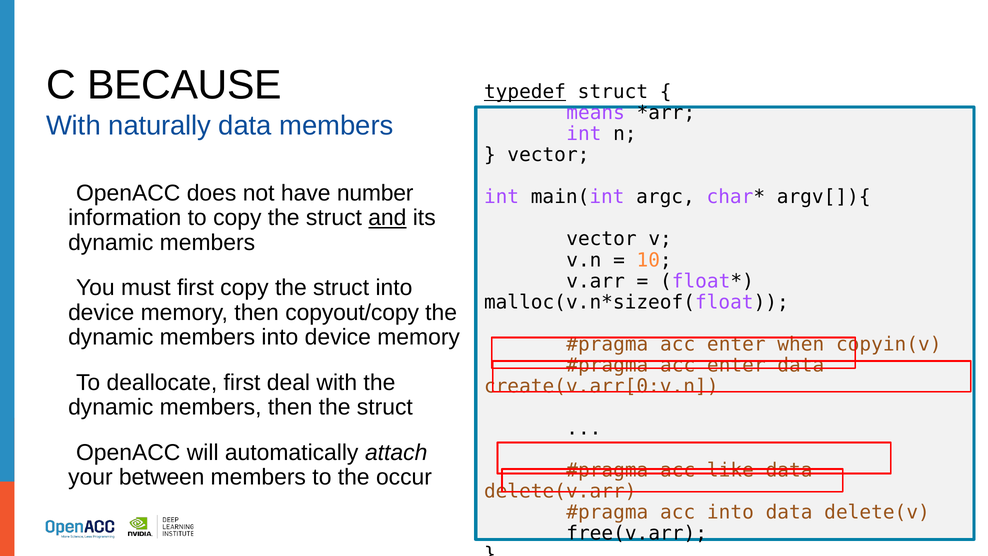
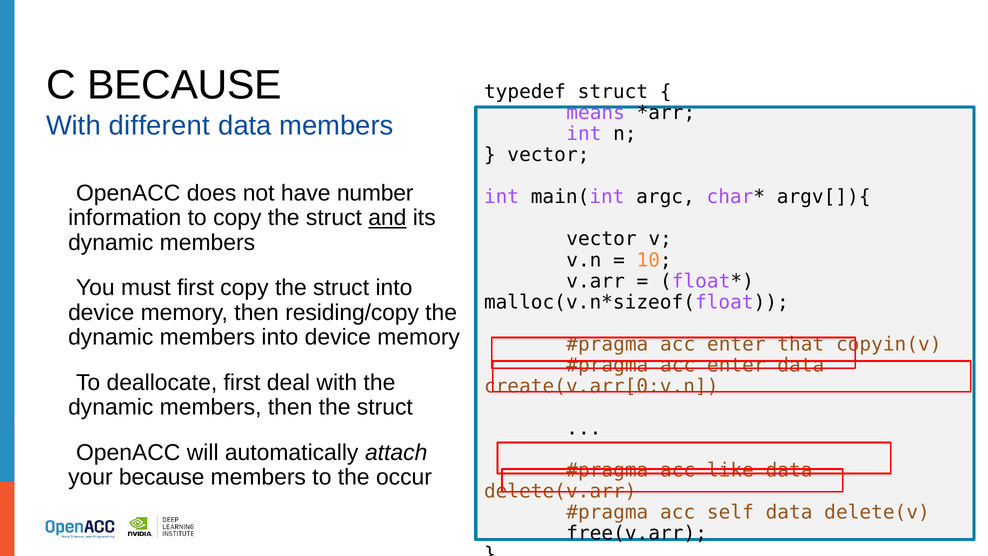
typedef underline: present -> none
naturally: naturally -> different
copyout/copy: copyout/copy -> residing/copy
when: when -> that
your between: between -> because
acc into: into -> self
